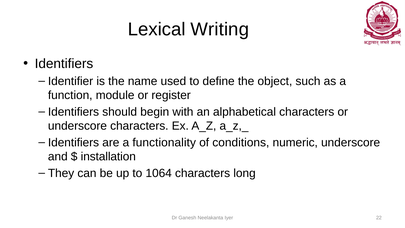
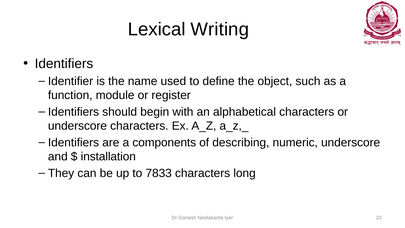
functionality: functionality -> components
conditions: conditions -> describing
1064: 1064 -> 7833
